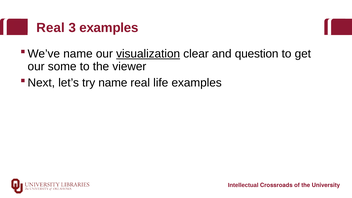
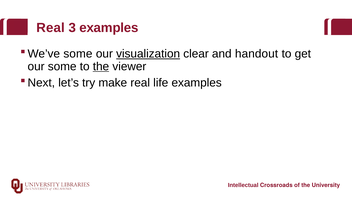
name at (78, 54): name -> some
question: question -> handout
the at (101, 66) underline: none -> present
try name: name -> make
